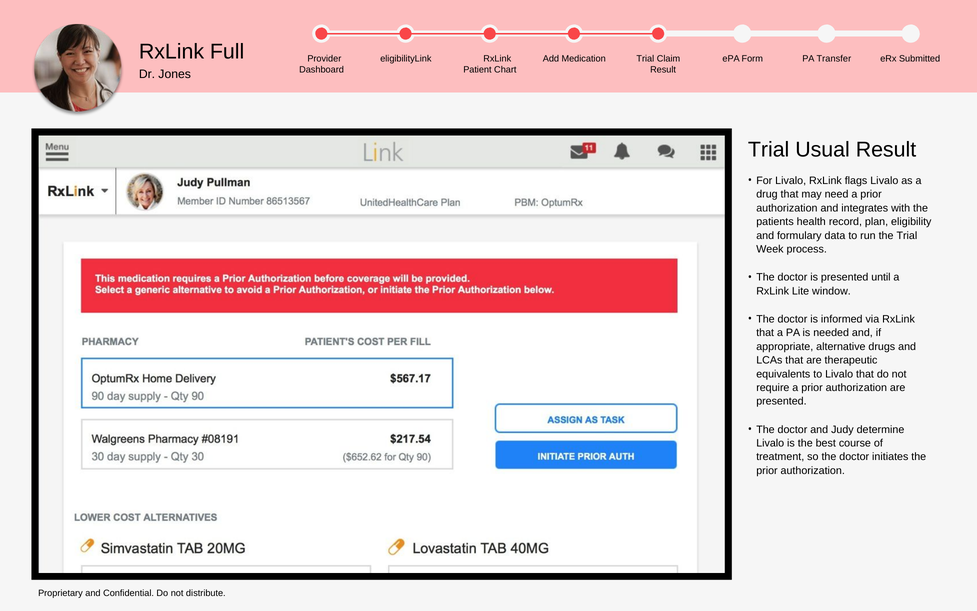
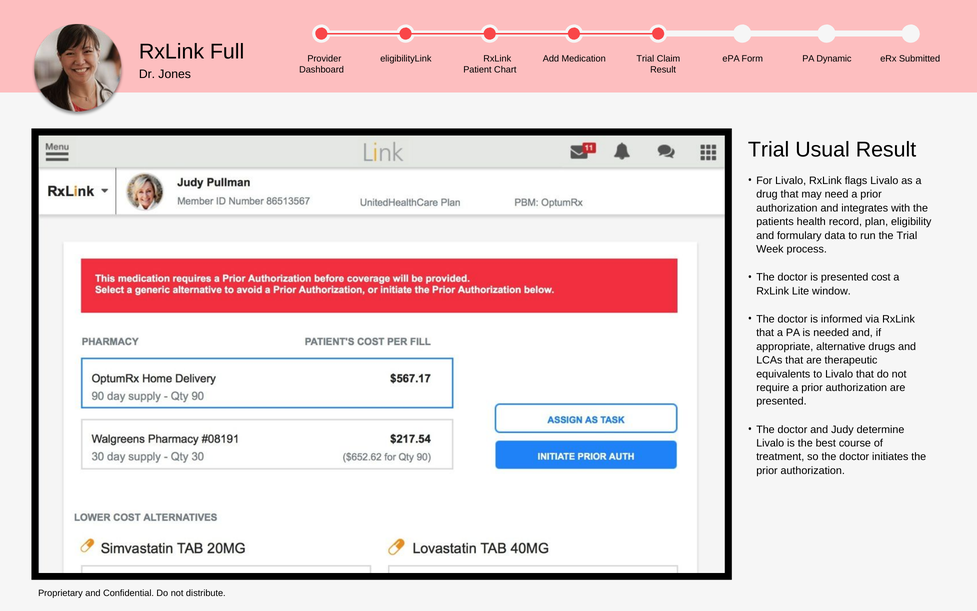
Transfer: Transfer -> Dynamic
until: until -> cost
